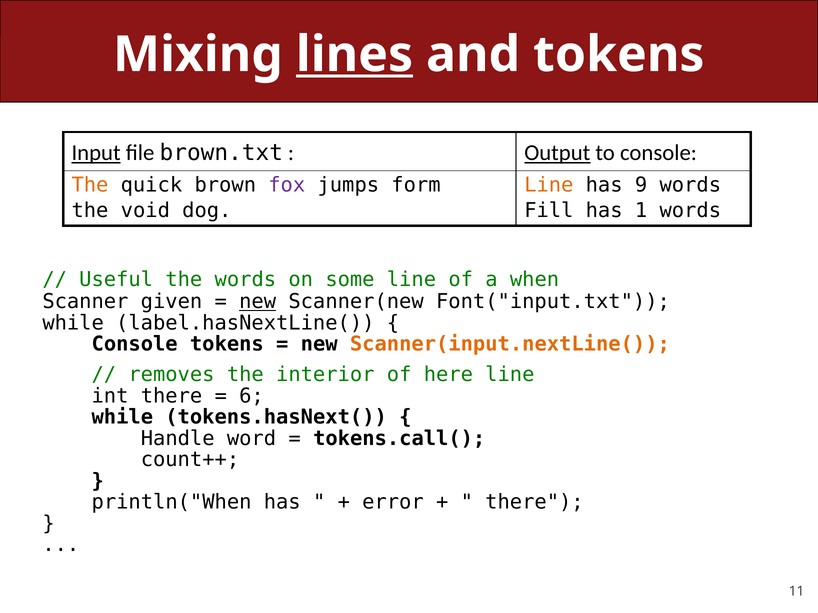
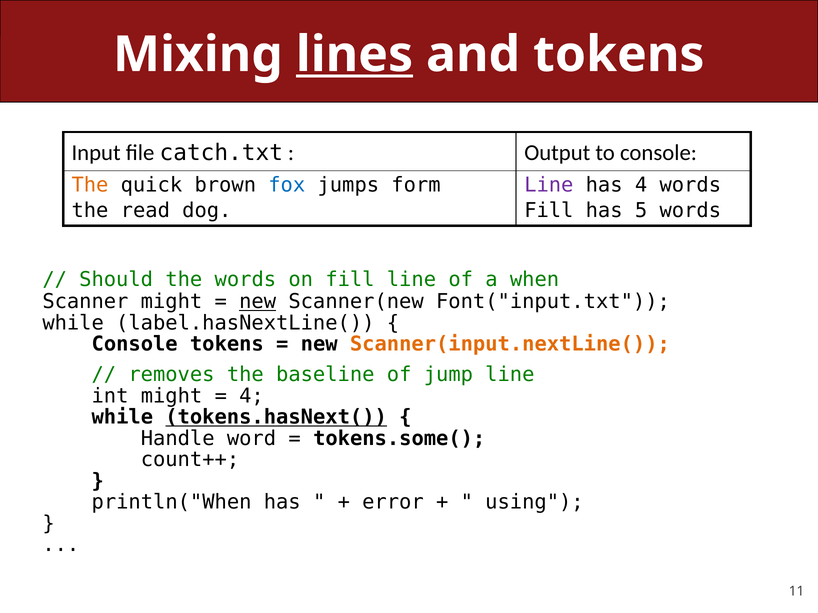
Input underline: present -> none
brown.txt: brown.txt -> catch.txt
Output underline: present -> none
fox colour: purple -> blue
Line at (549, 185) colour: orange -> purple
has 9: 9 -> 4
void: void -> read
1: 1 -> 5
Useful: Useful -> Should
on some: some -> fill
Scanner given: given -> might
interior: interior -> baseline
here: here -> jump
int there: there -> might
6 at (251, 396): 6 -> 4
tokens.hasNext( underline: none -> present
tokens.call(: tokens.call( -> tokens.some(
there at (534, 503): there -> using
